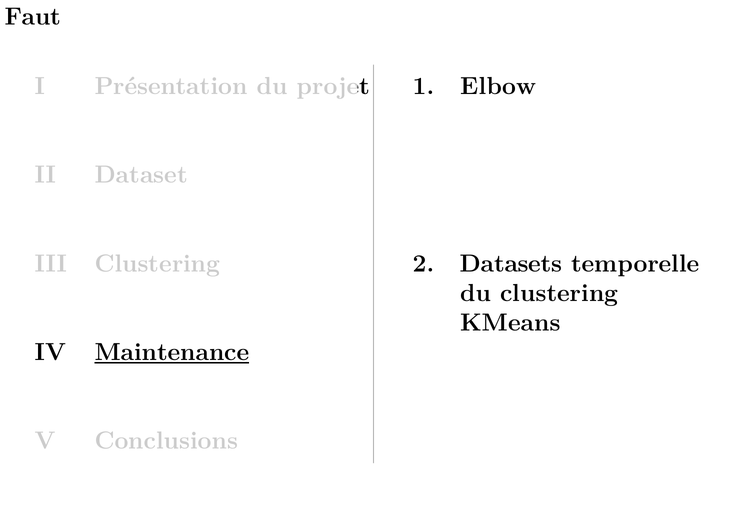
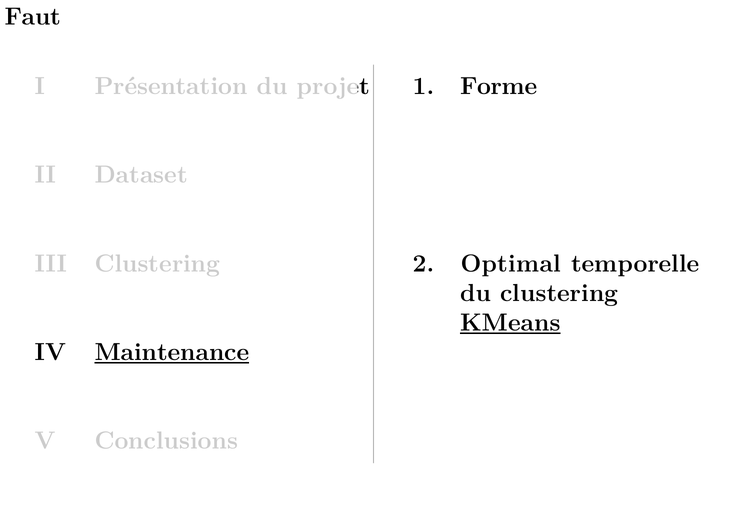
Elbow: Elbow -> Forme
Datasets: Datasets -> Optimal
KMeans underline: none -> present
